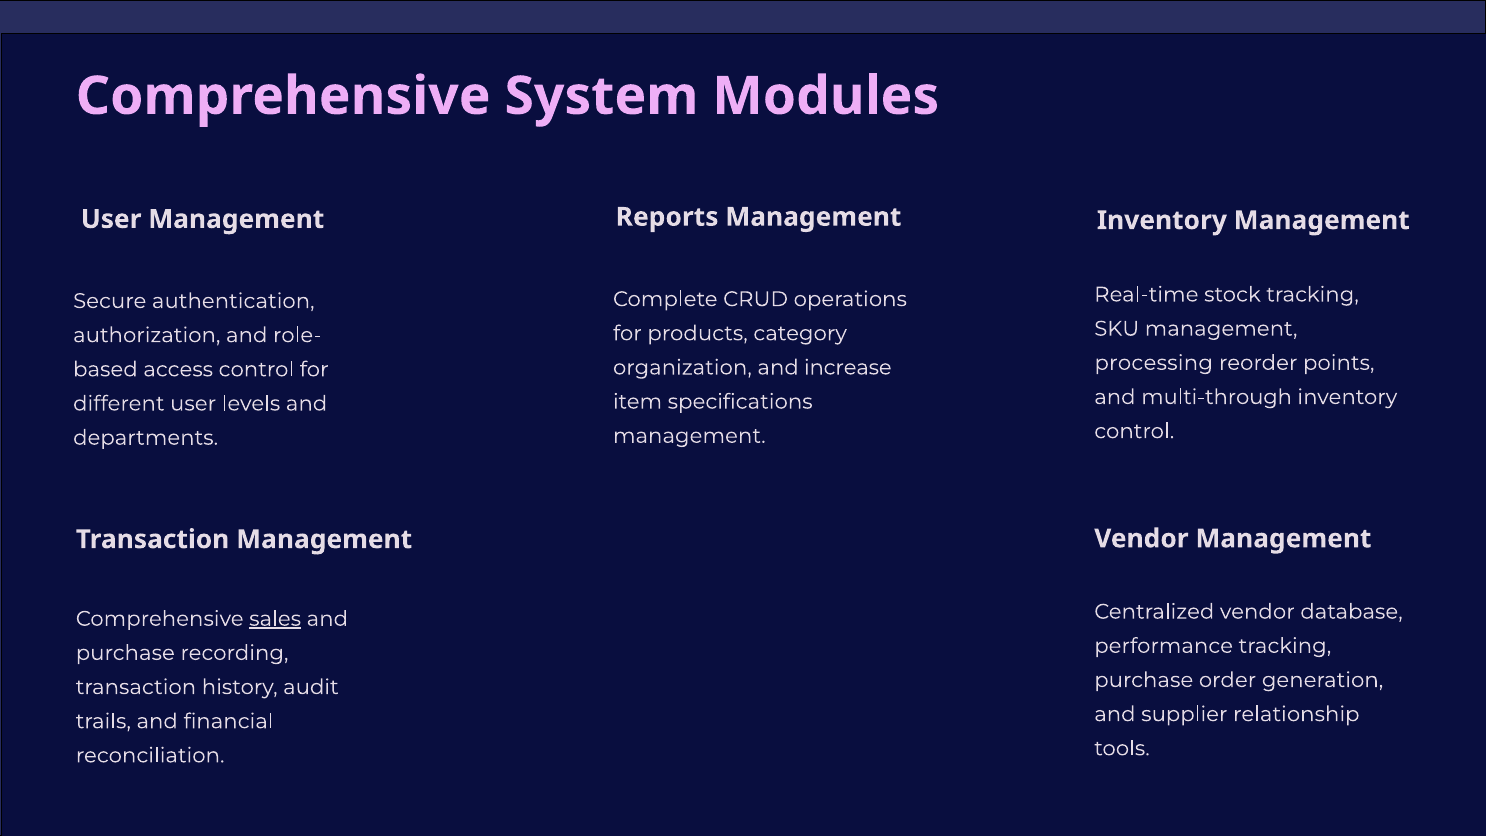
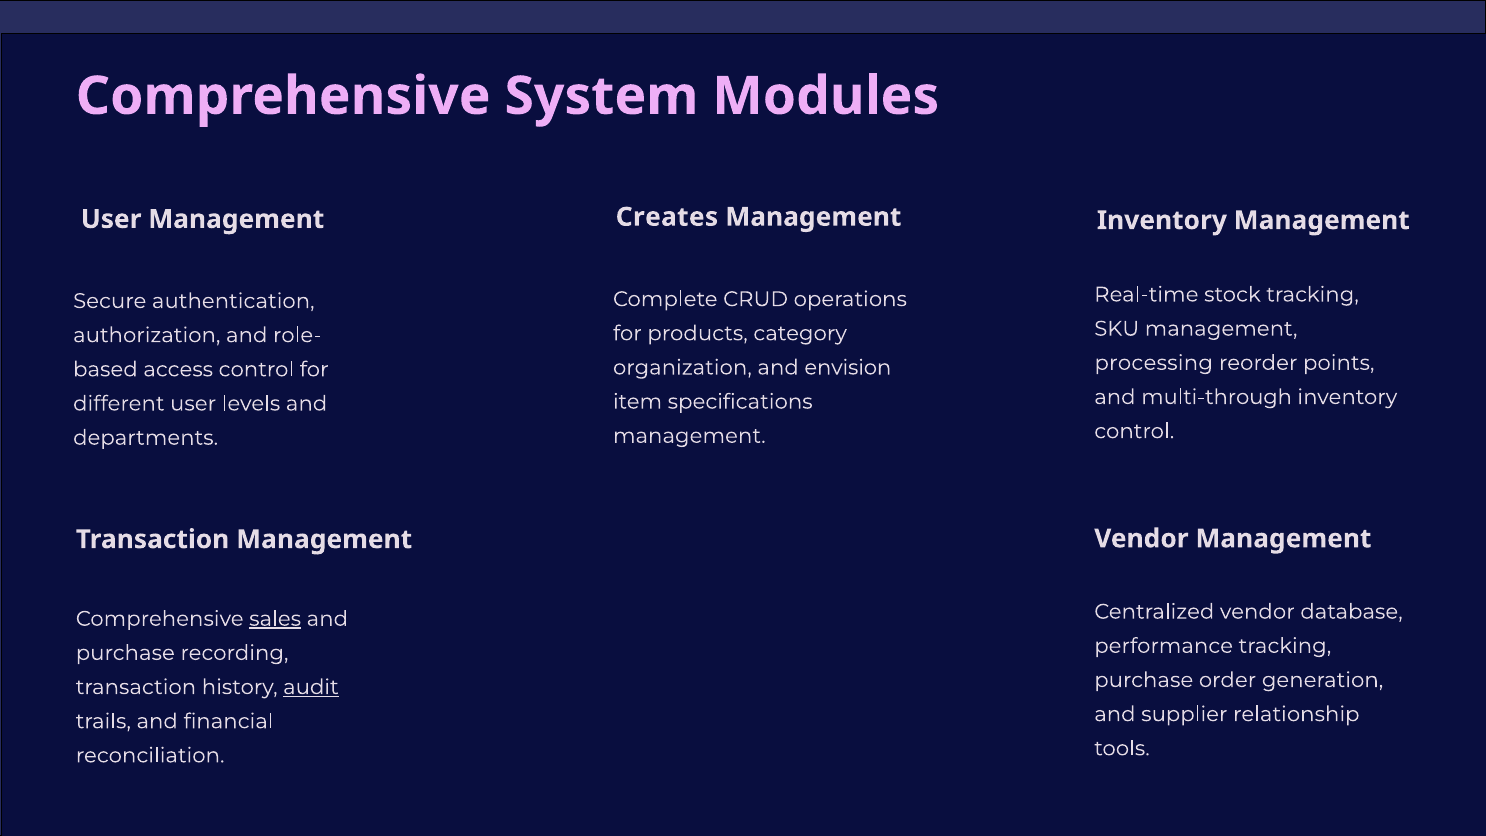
Reports: Reports -> Creates
increase: increase -> envision
audit underline: none -> present
